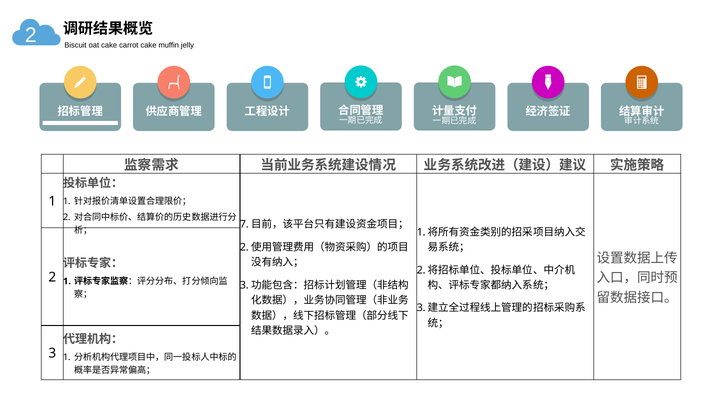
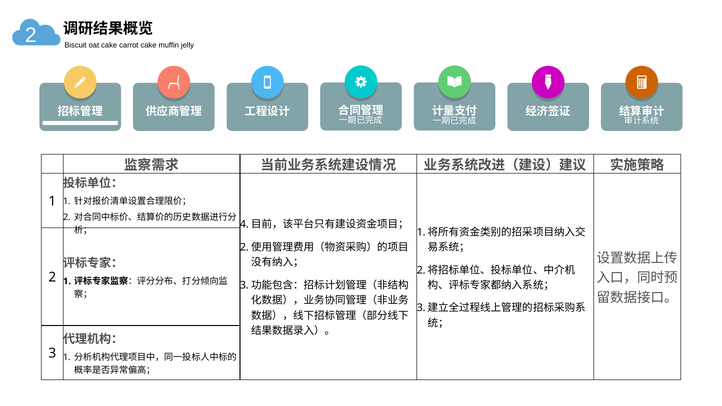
7: 7 -> 4
